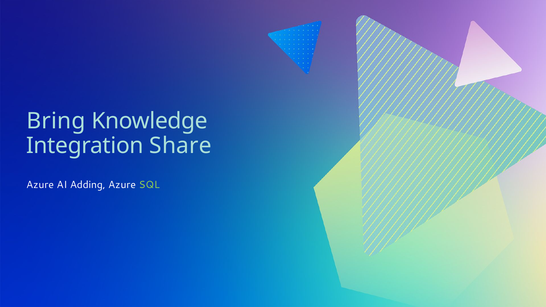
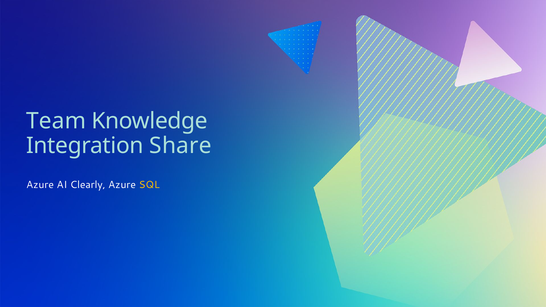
Bring: Bring -> Team
Adding: Adding -> Clearly
SQL colour: light green -> yellow
